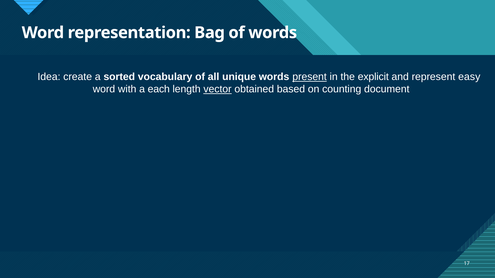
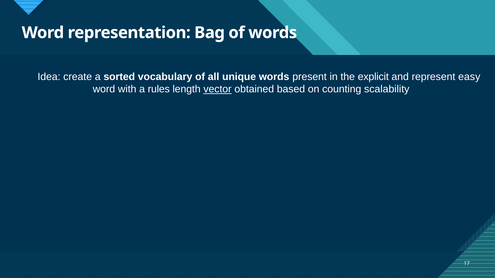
present underline: present -> none
each: each -> rules
document: document -> scalability
